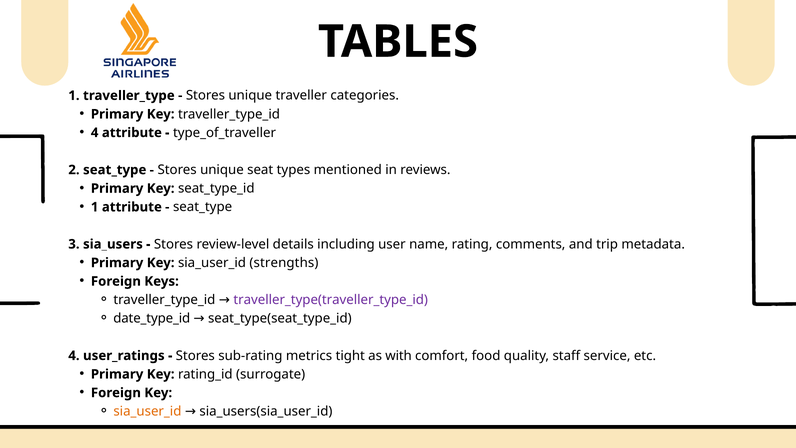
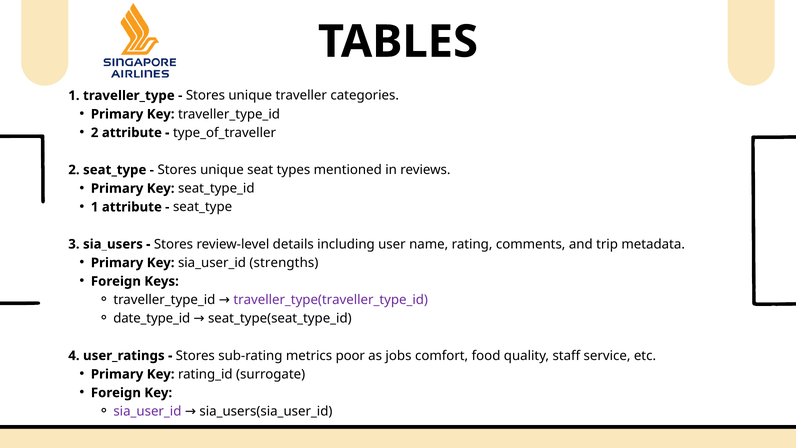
4 at (95, 133): 4 -> 2
tight: tight -> poor
with: with -> jobs
sia_user_id at (147, 411) colour: orange -> purple
